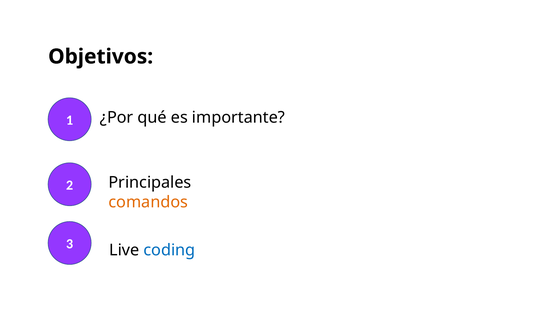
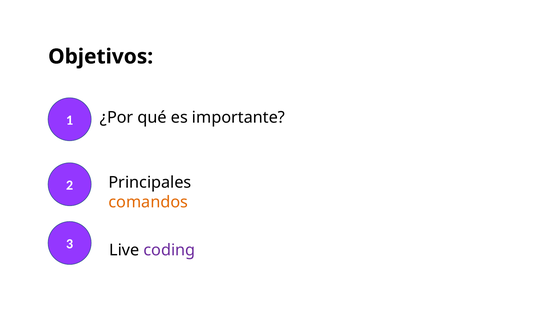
coding colour: blue -> purple
